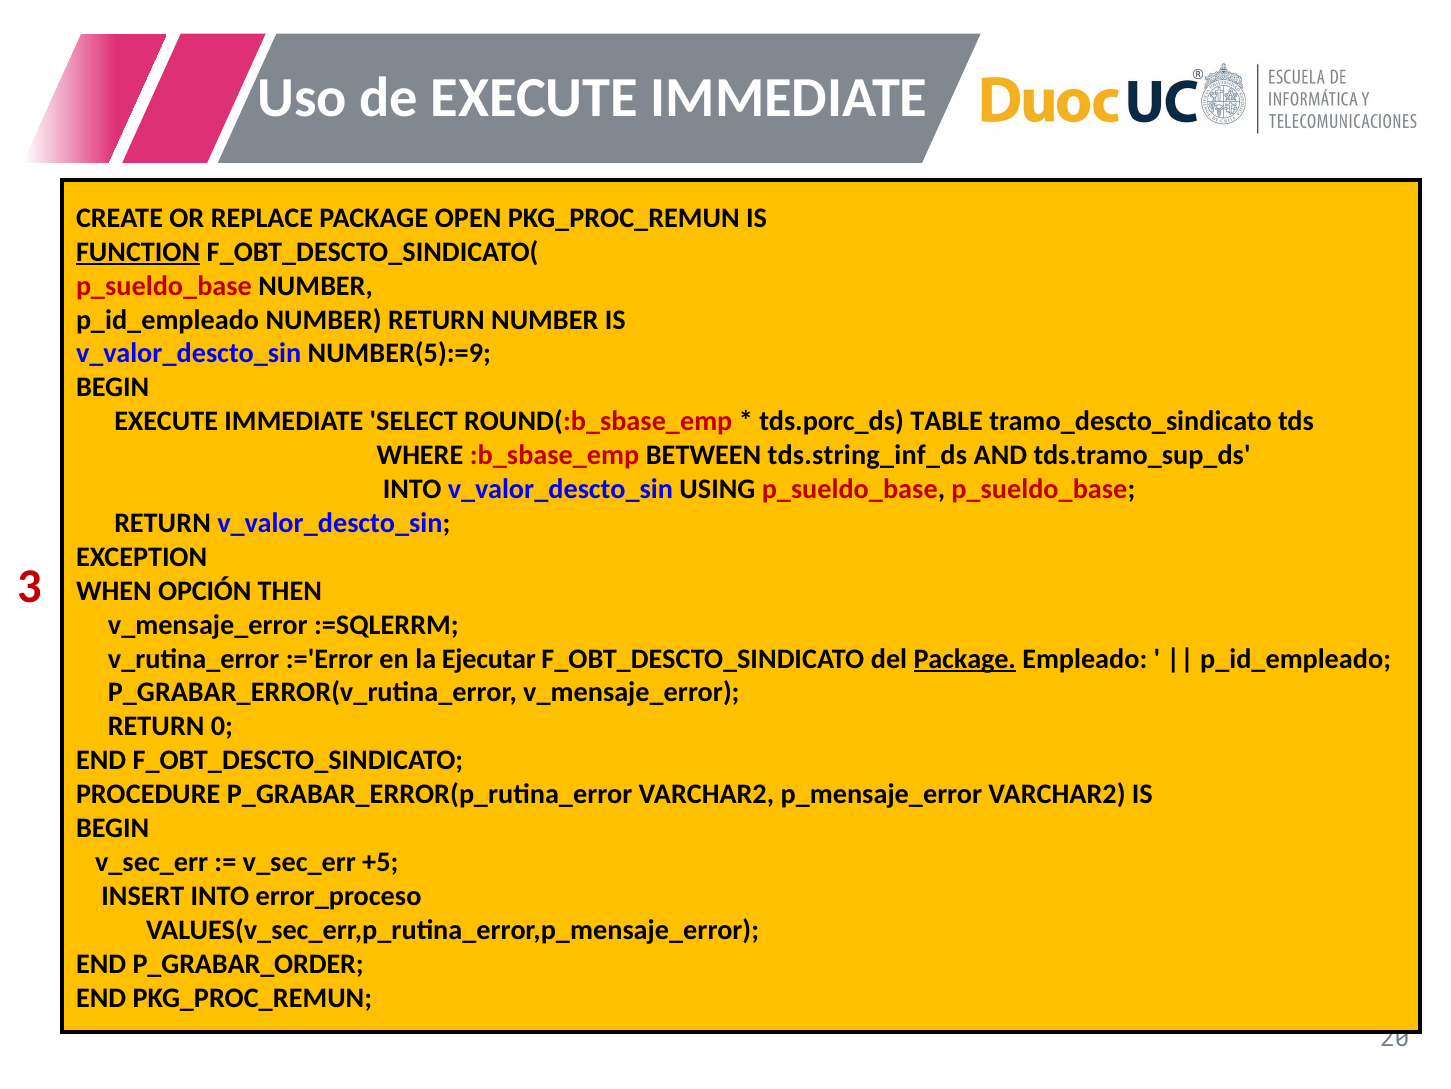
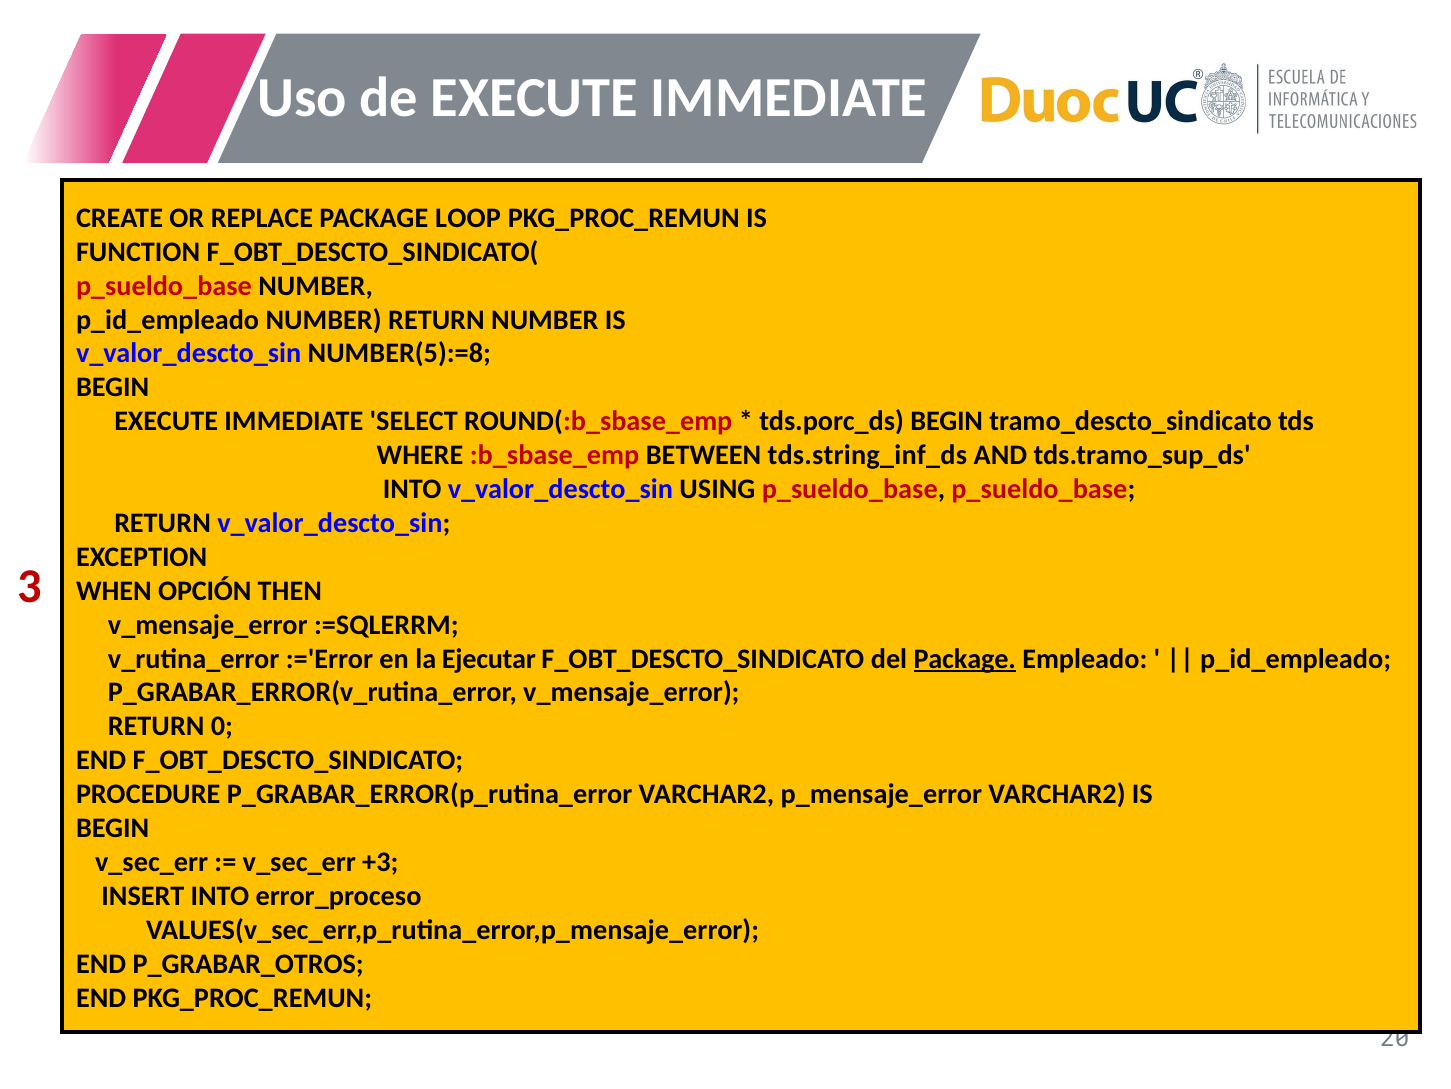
OPEN: OPEN -> LOOP
FUNCTION underline: present -> none
NUMBER(5):=9: NUMBER(5):=9 -> NUMBER(5):=8
tds.porc_ds TABLE: TABLE -> BEGIN
+5: +5 -> +3
P_GRABAR_ORDER: P_GRABAR_ORDER -> P_GRABAR_OTROS
